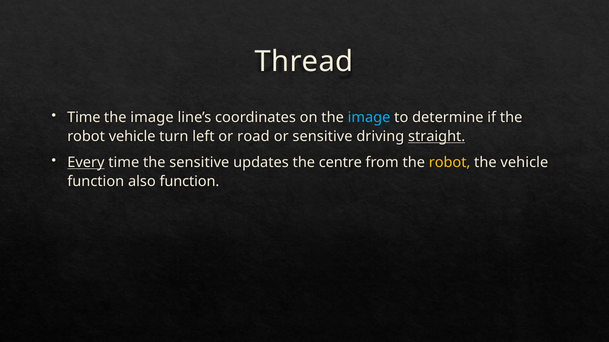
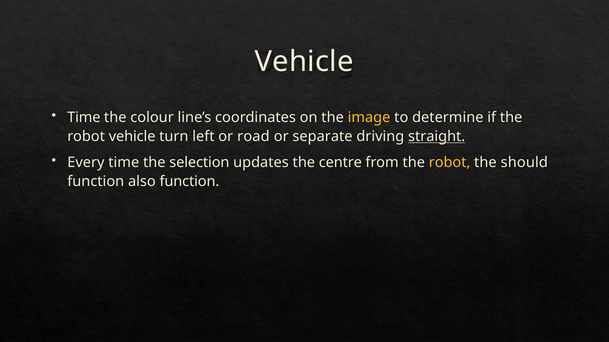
Thread at (304, 62): Thread -> Vehicle
image at (152, 118): image -> colour
image at (369, 118) colour: light blue -> yellow
or sensitive: sensitive -> separate
Every underline: present -> none
the sensitive: sensitive -> selection
the vehicle: vehicle -> should
